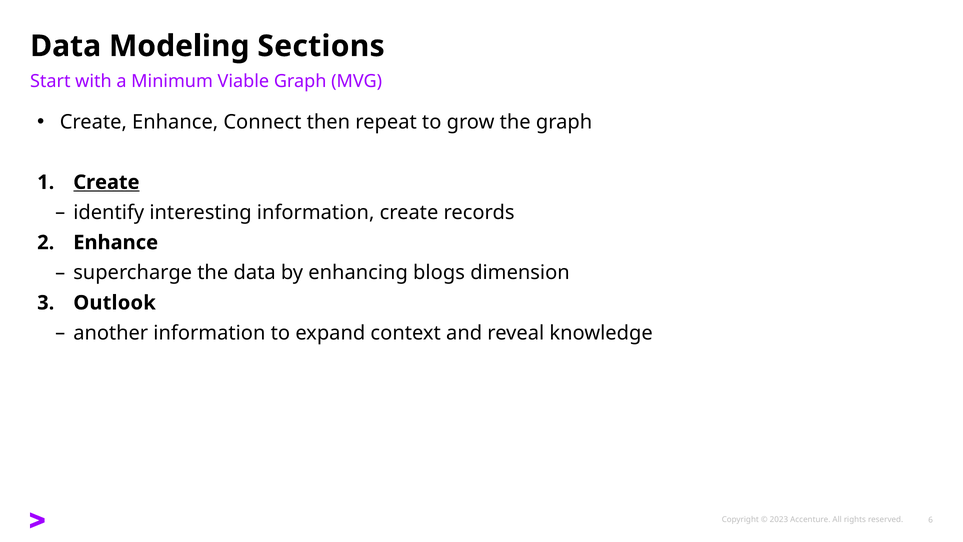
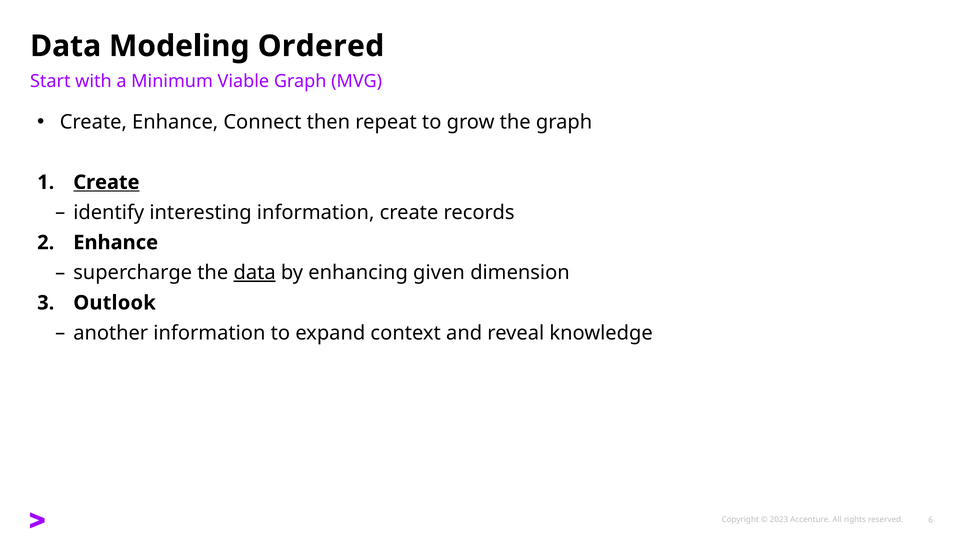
Sections: Sections -> Ordered
data at (255, 273) underline: none -> present
blogs: blogs -> given
